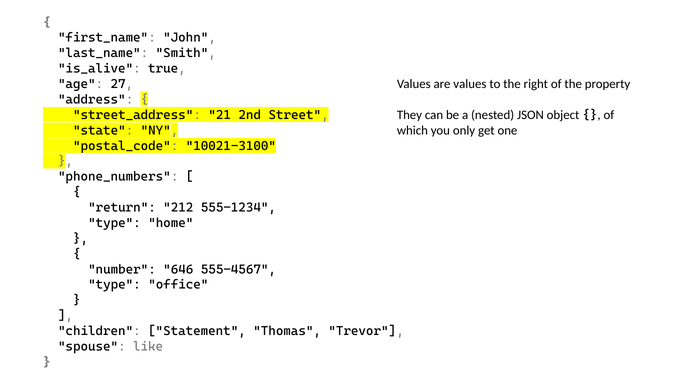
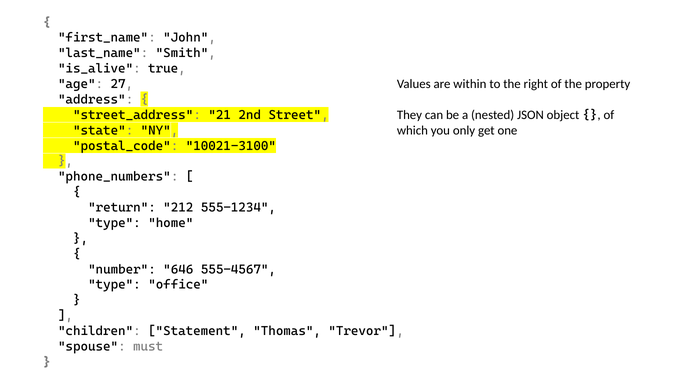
are values: values -> within
like: like -> must
